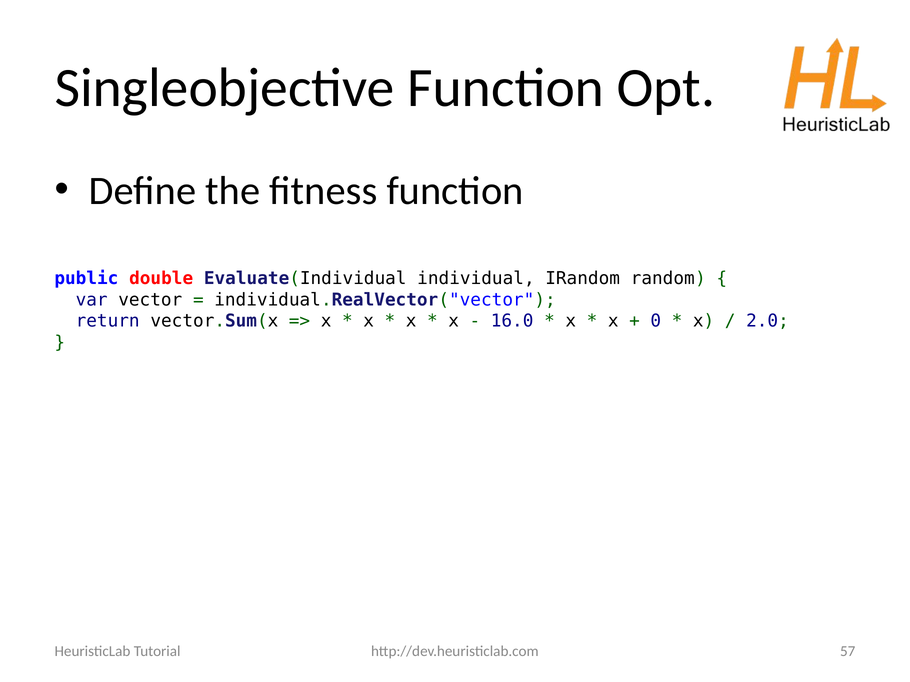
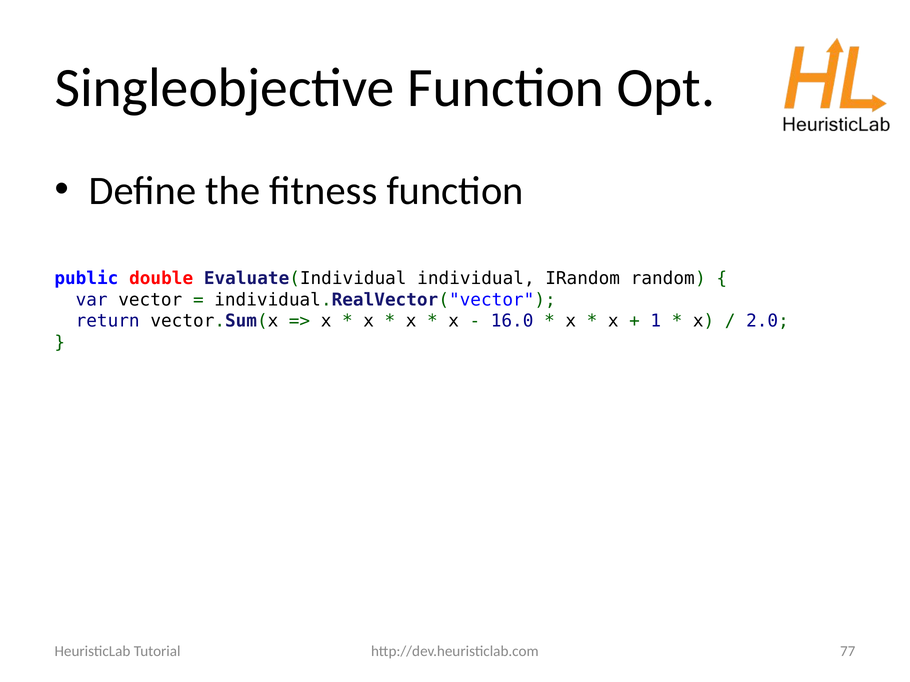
0: 0 -> 1
57: 57 -> 77
